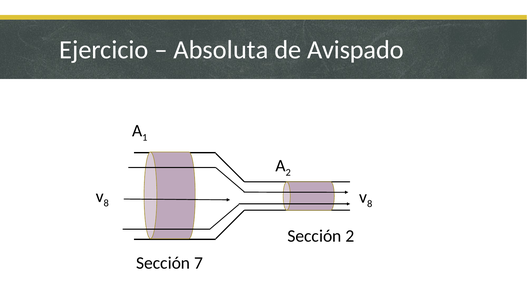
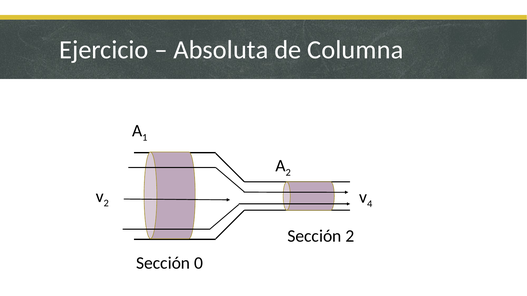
Avispado: Avispado -> Columna
8 at (106, 204): 8 -> 2
8 at (370, 204): 8 -> 4
7: 7 -> 0
